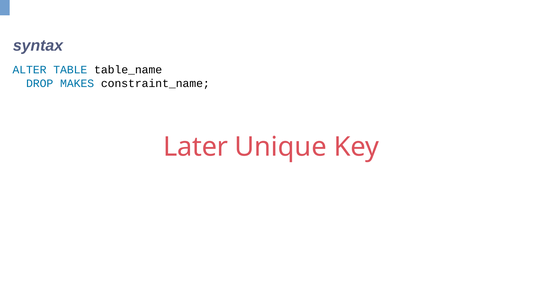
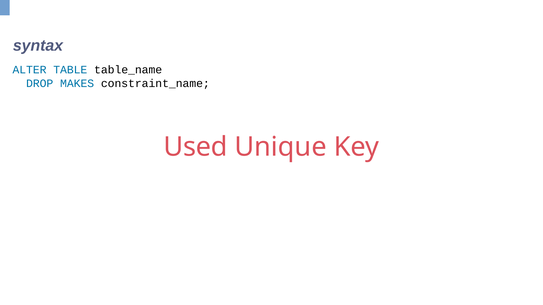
Later: Later -> Used
